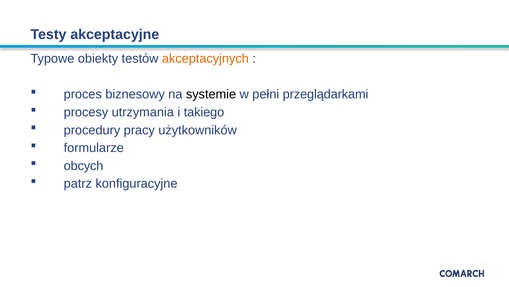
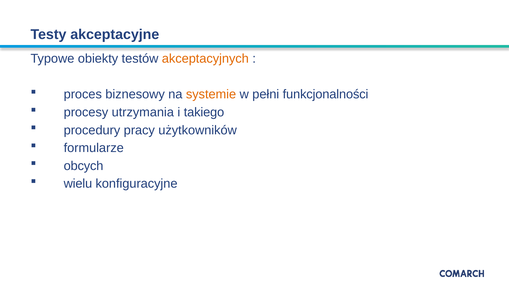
systemie colour: black -> orange
przeglądarkami: przeglądarkami -> funkcjonalności
patrz: patrz -> wielu
